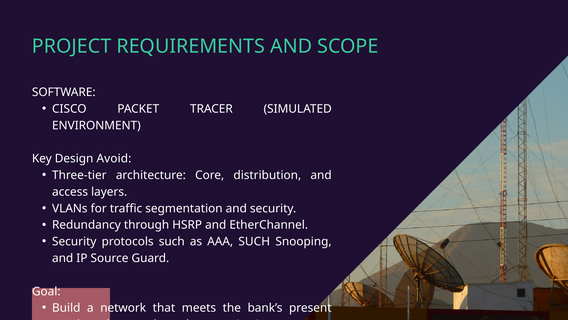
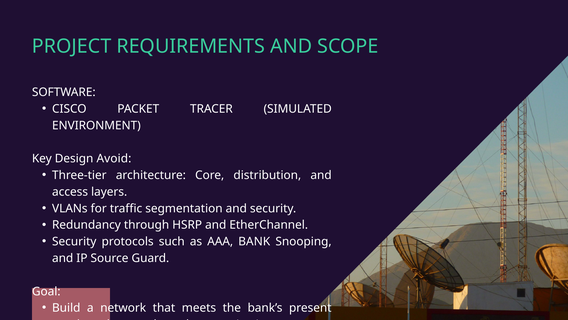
AAA SUCH: SUCH -> BANK
